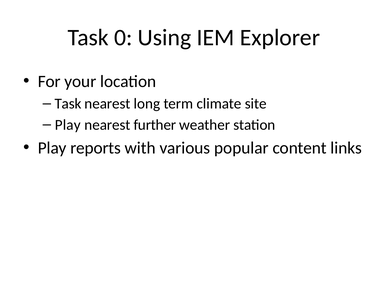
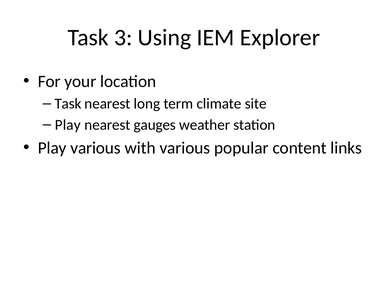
0: 0 -> 3
further: further -> gauges
Play reports: reports -> various
